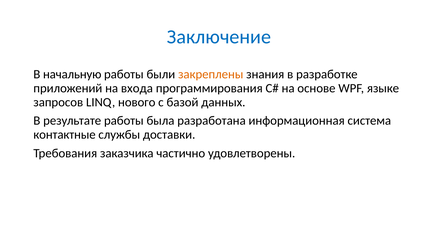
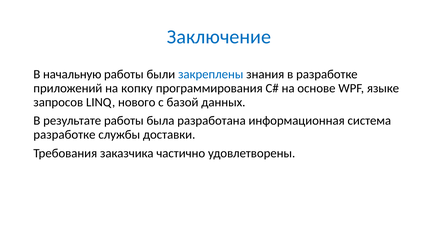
закреплены colour: orange -> blue
входа: входа -> копку
контактные at (65, 135): контактные -> разработке
